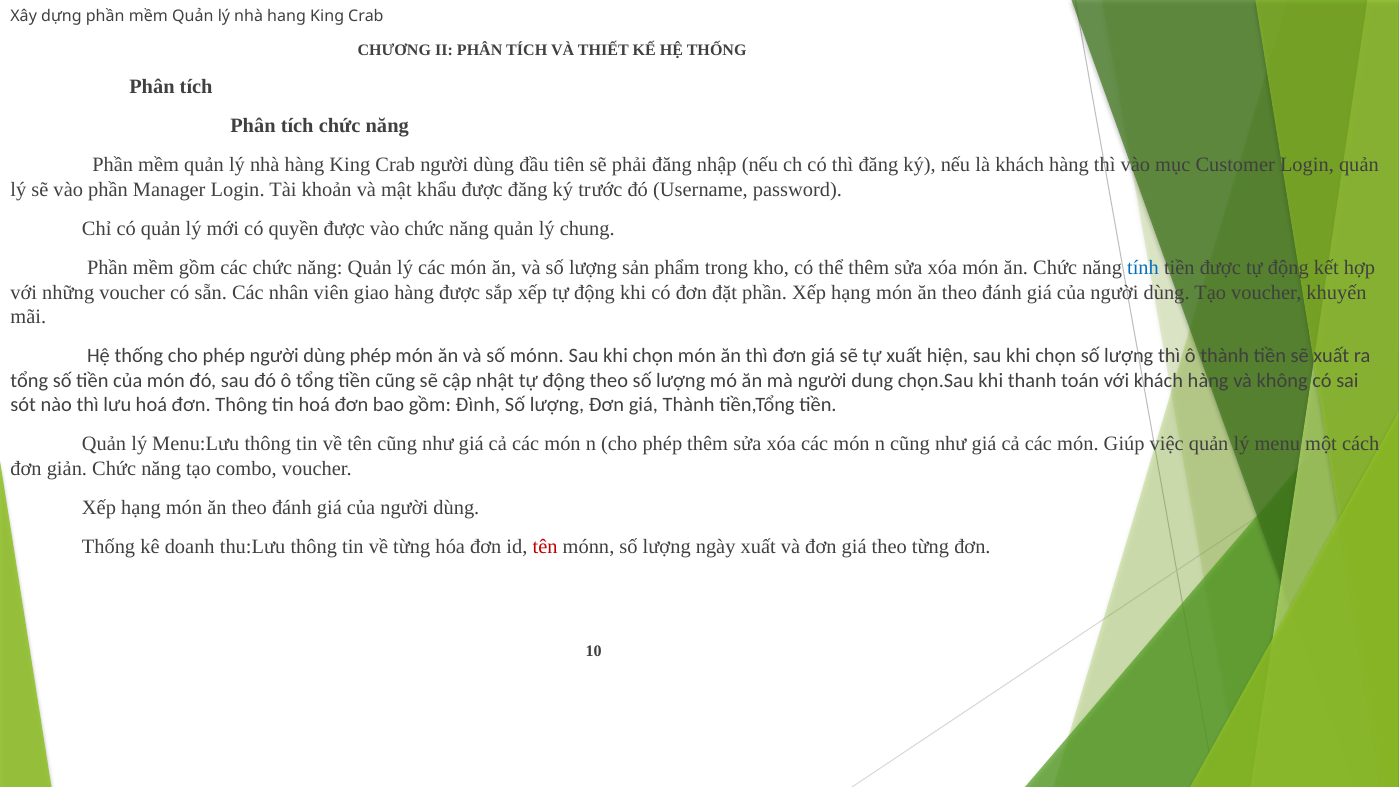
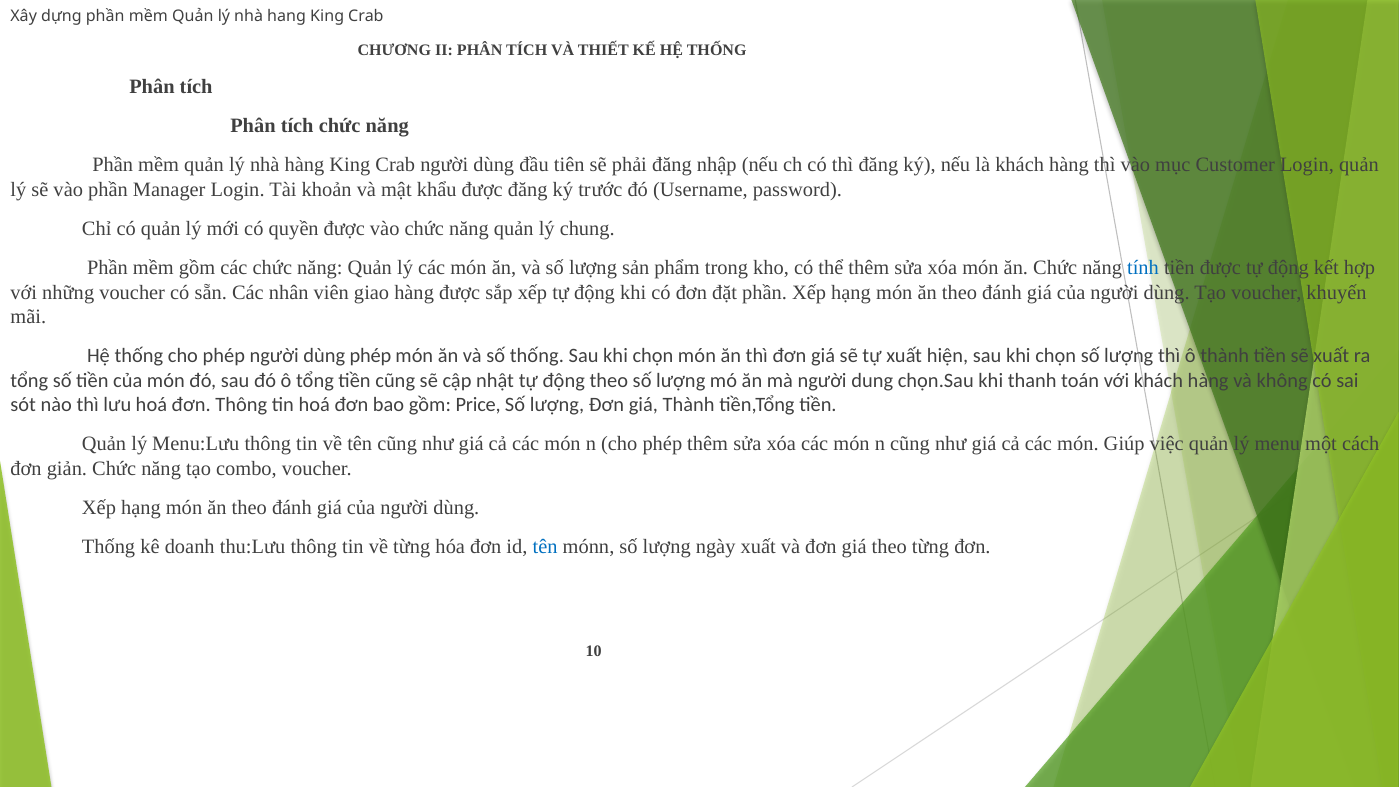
số mónn: mónn -> thống
Đình: Đình -> Price
tên at (545, 547) colour: red -> blue
